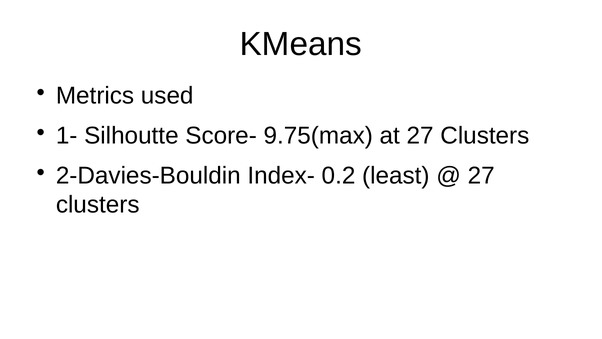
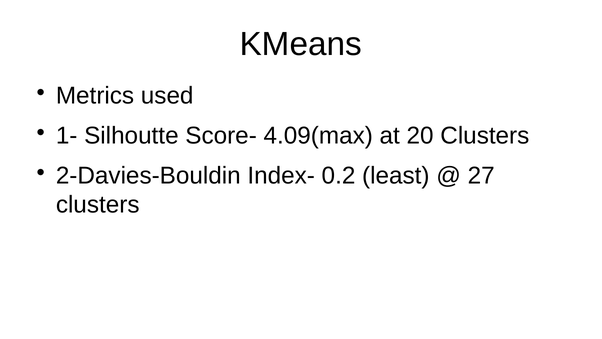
9.75(max: 9.75(max -> 4.09(max
at 27: 27 -> 20
